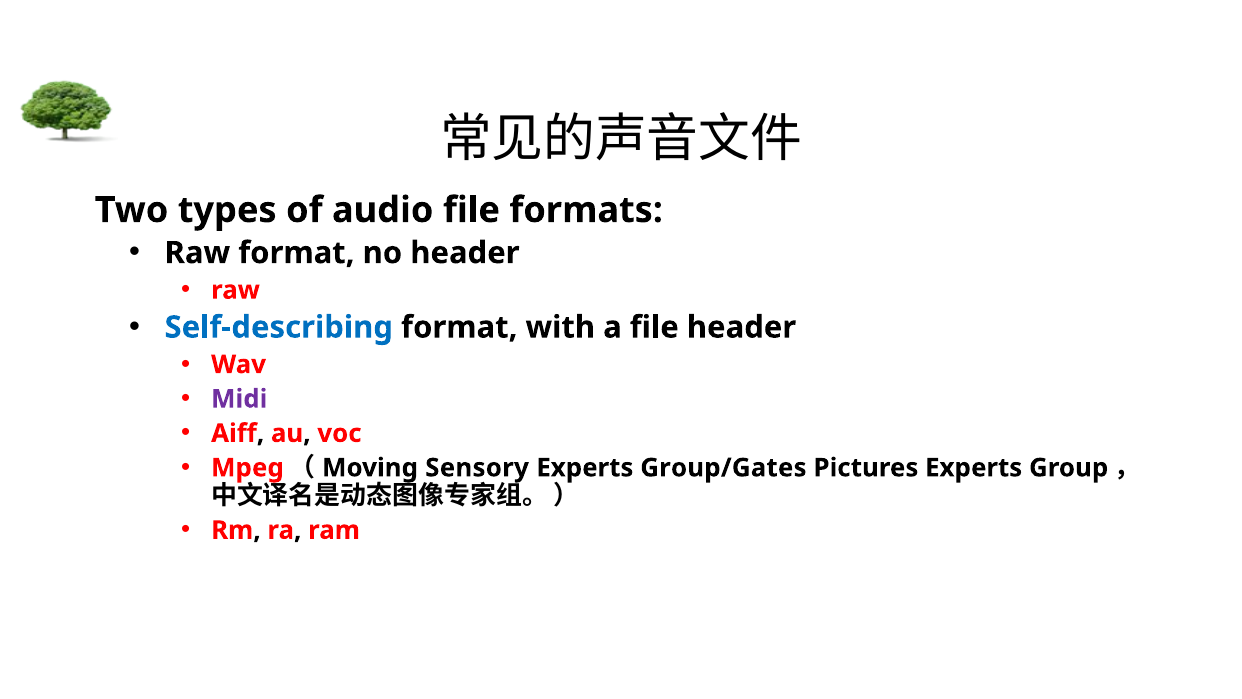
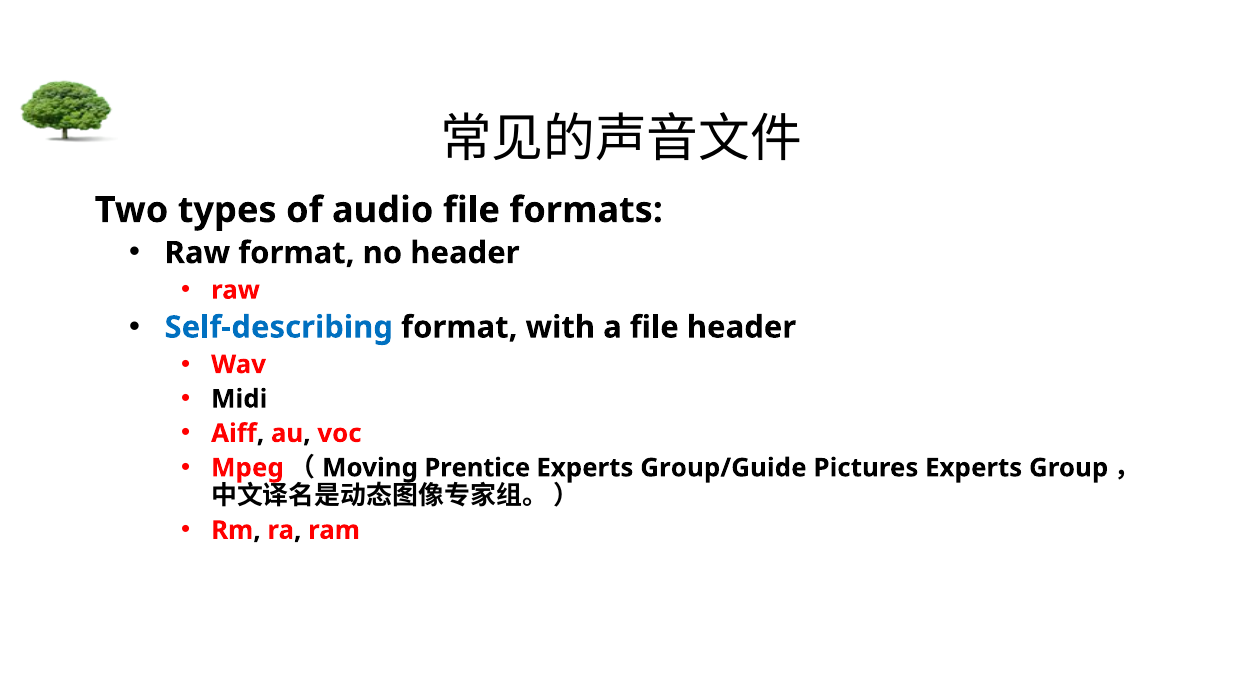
Midi colour: purple -> black
Sensory: Sensory -> Prentice
Group/Gates: Group/Gates -> Group/Guide
